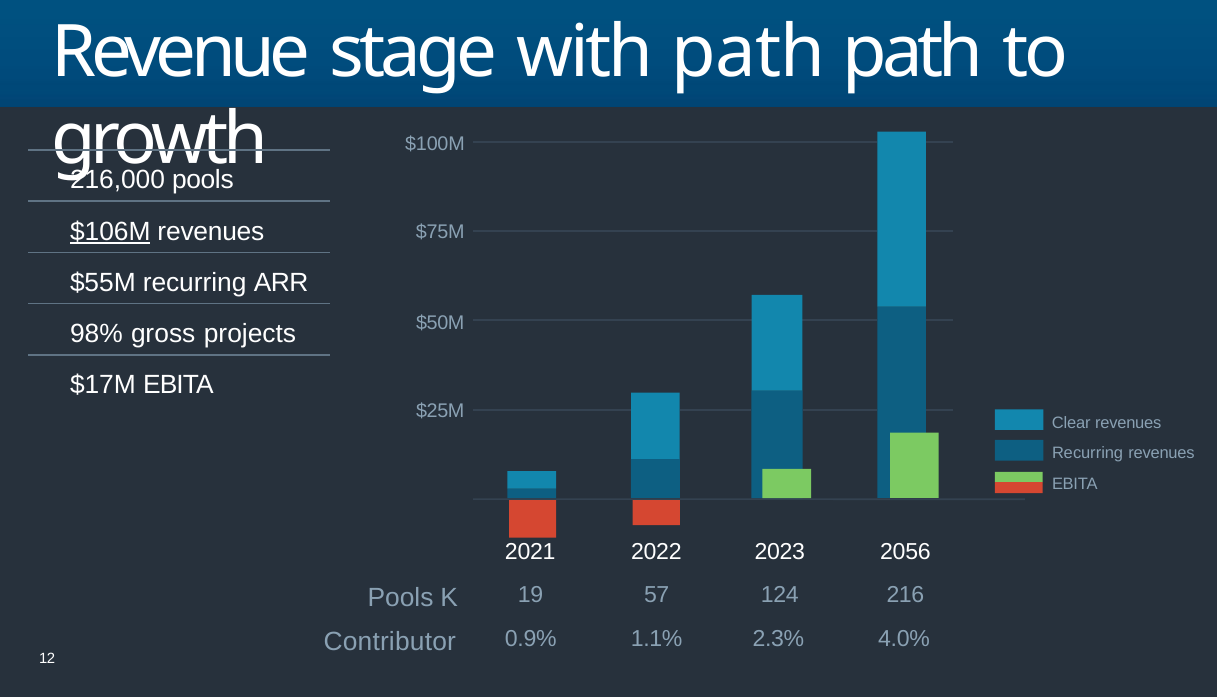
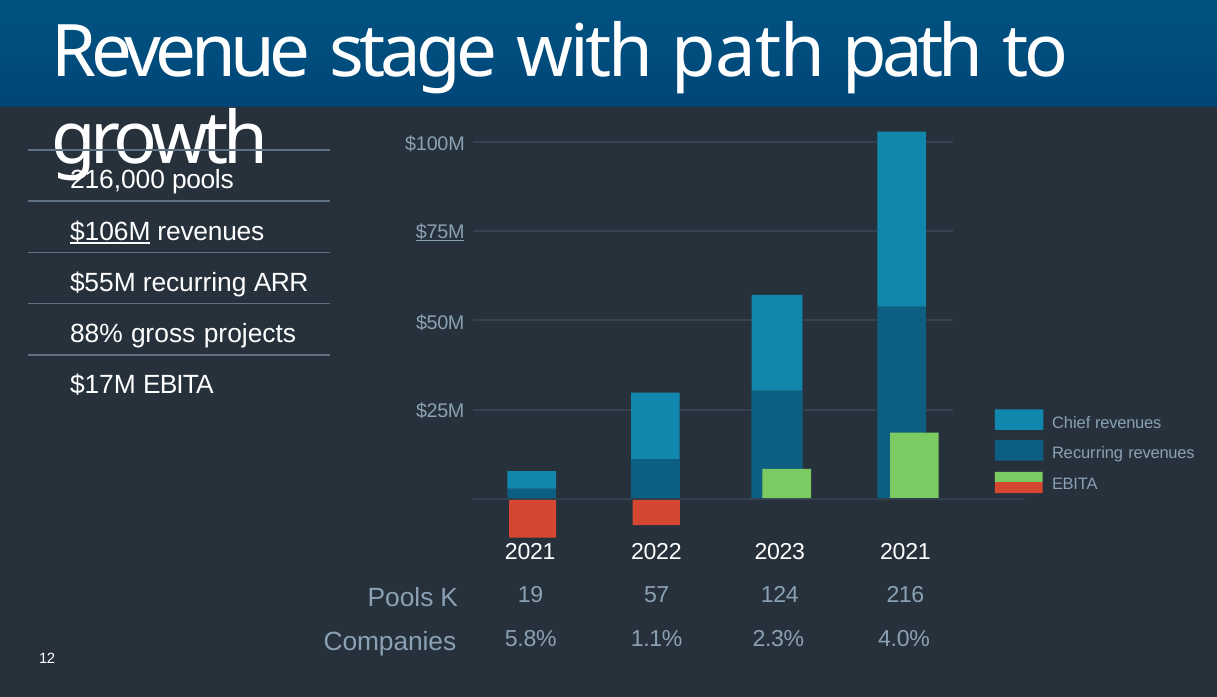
$75M underline: none -> present
98%: 98% -> 88%
Clear: Clear -> Chief
2056 at (905, 552): 2056 -> 2021
0.9%: 0.9% -> 5.8%
Contributor: Contributor -> Companies
